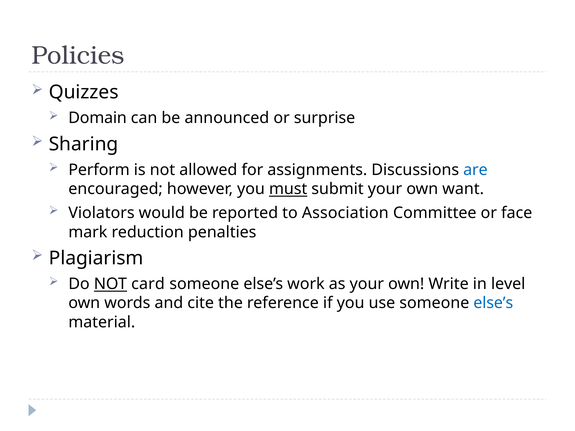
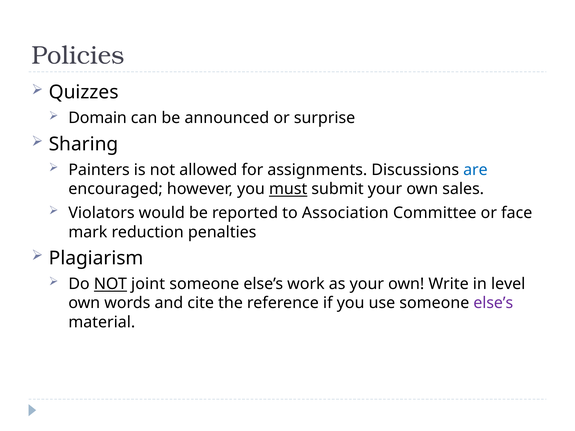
Perform: Perform -> Painters
want: want -> sales
card: card -> joint
else’s at (493, 303) colour: blue -> purple
